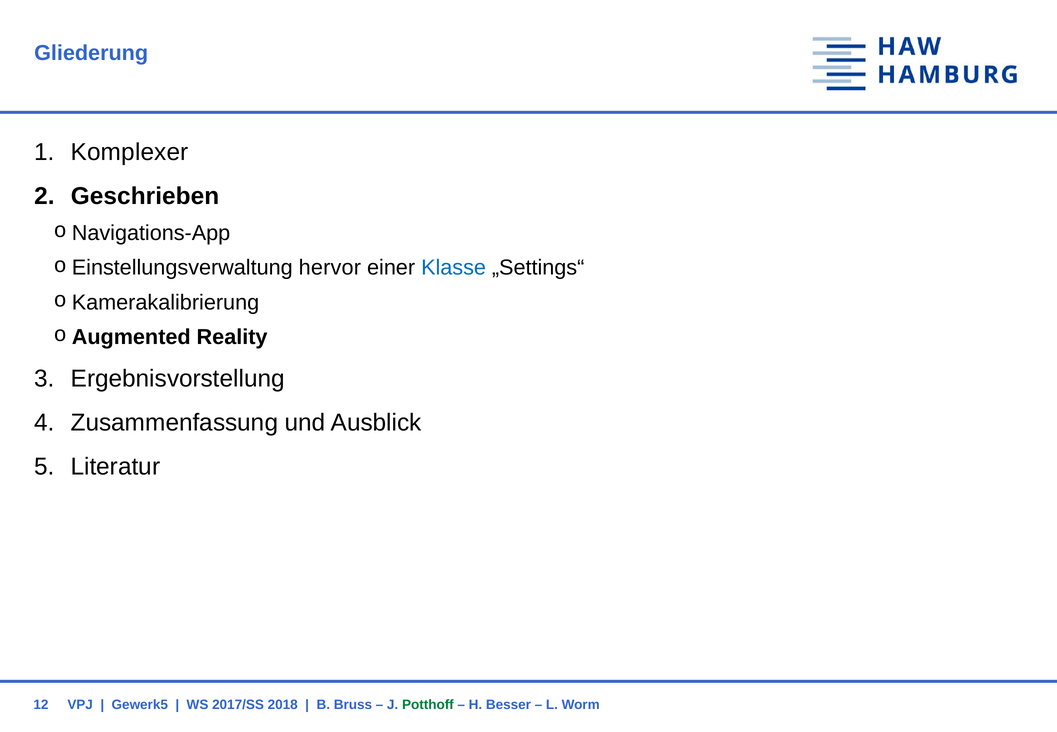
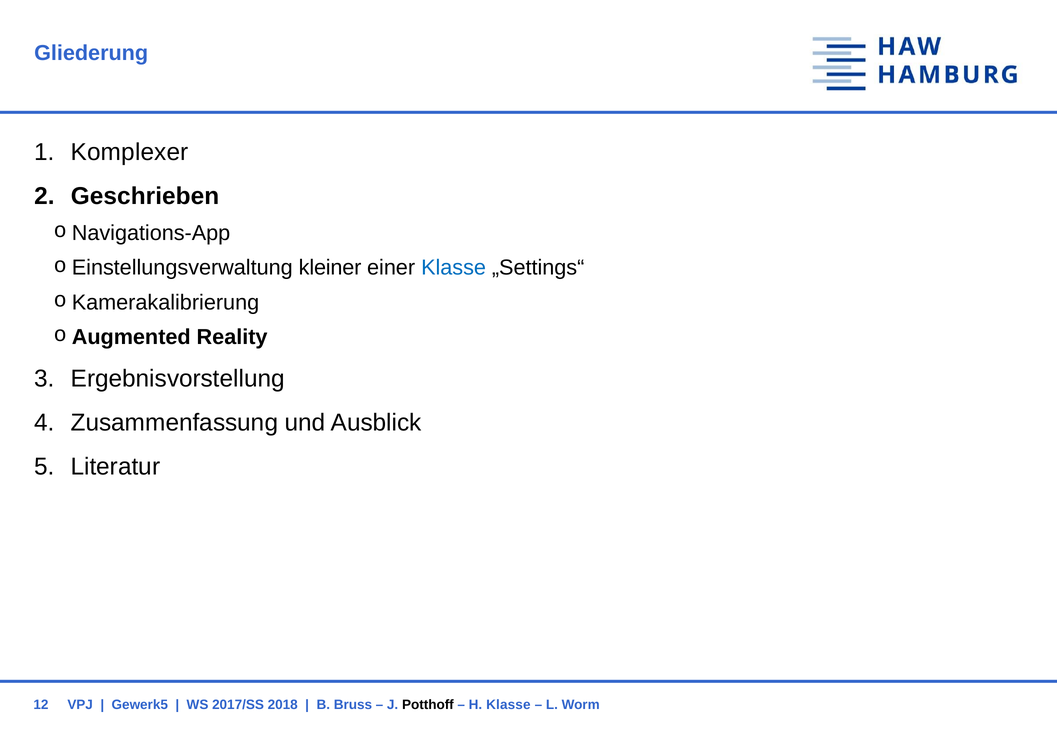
hervor: hervor -> kleiner
Potthoff colour: green -> black
H Besser: Besser -> Klasse
